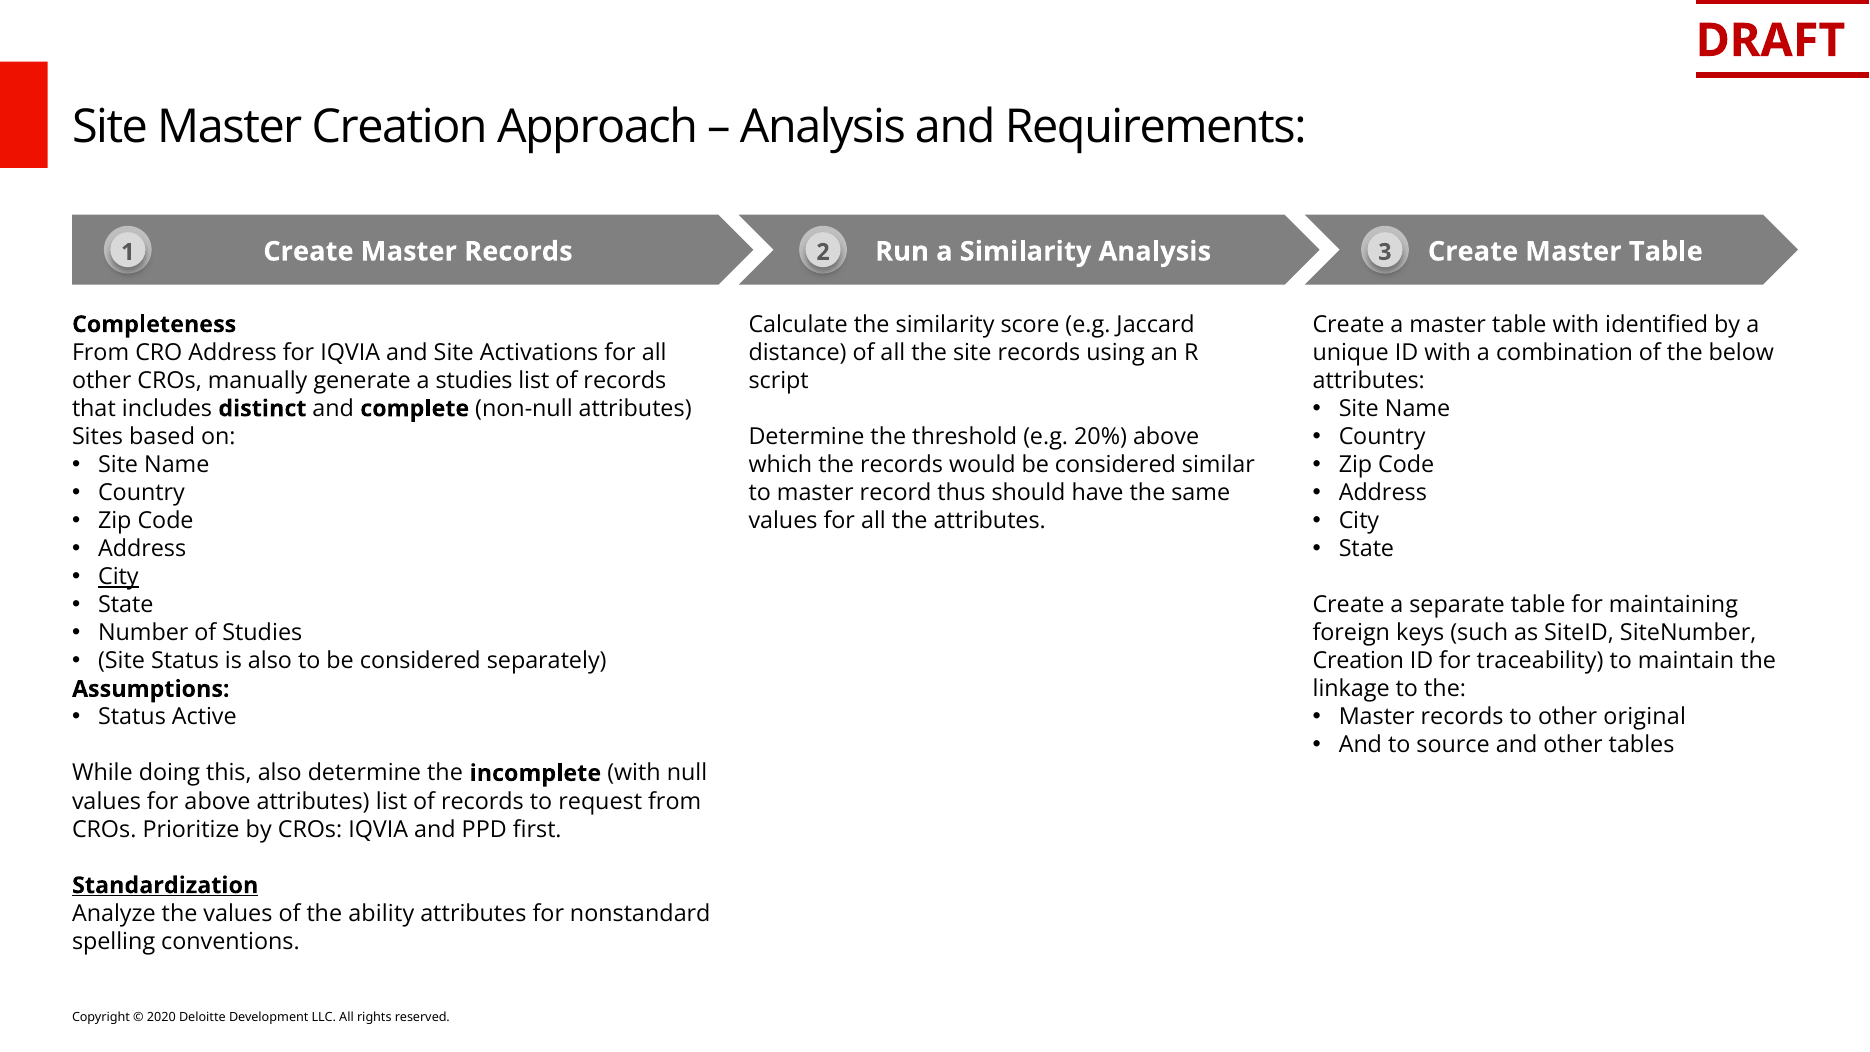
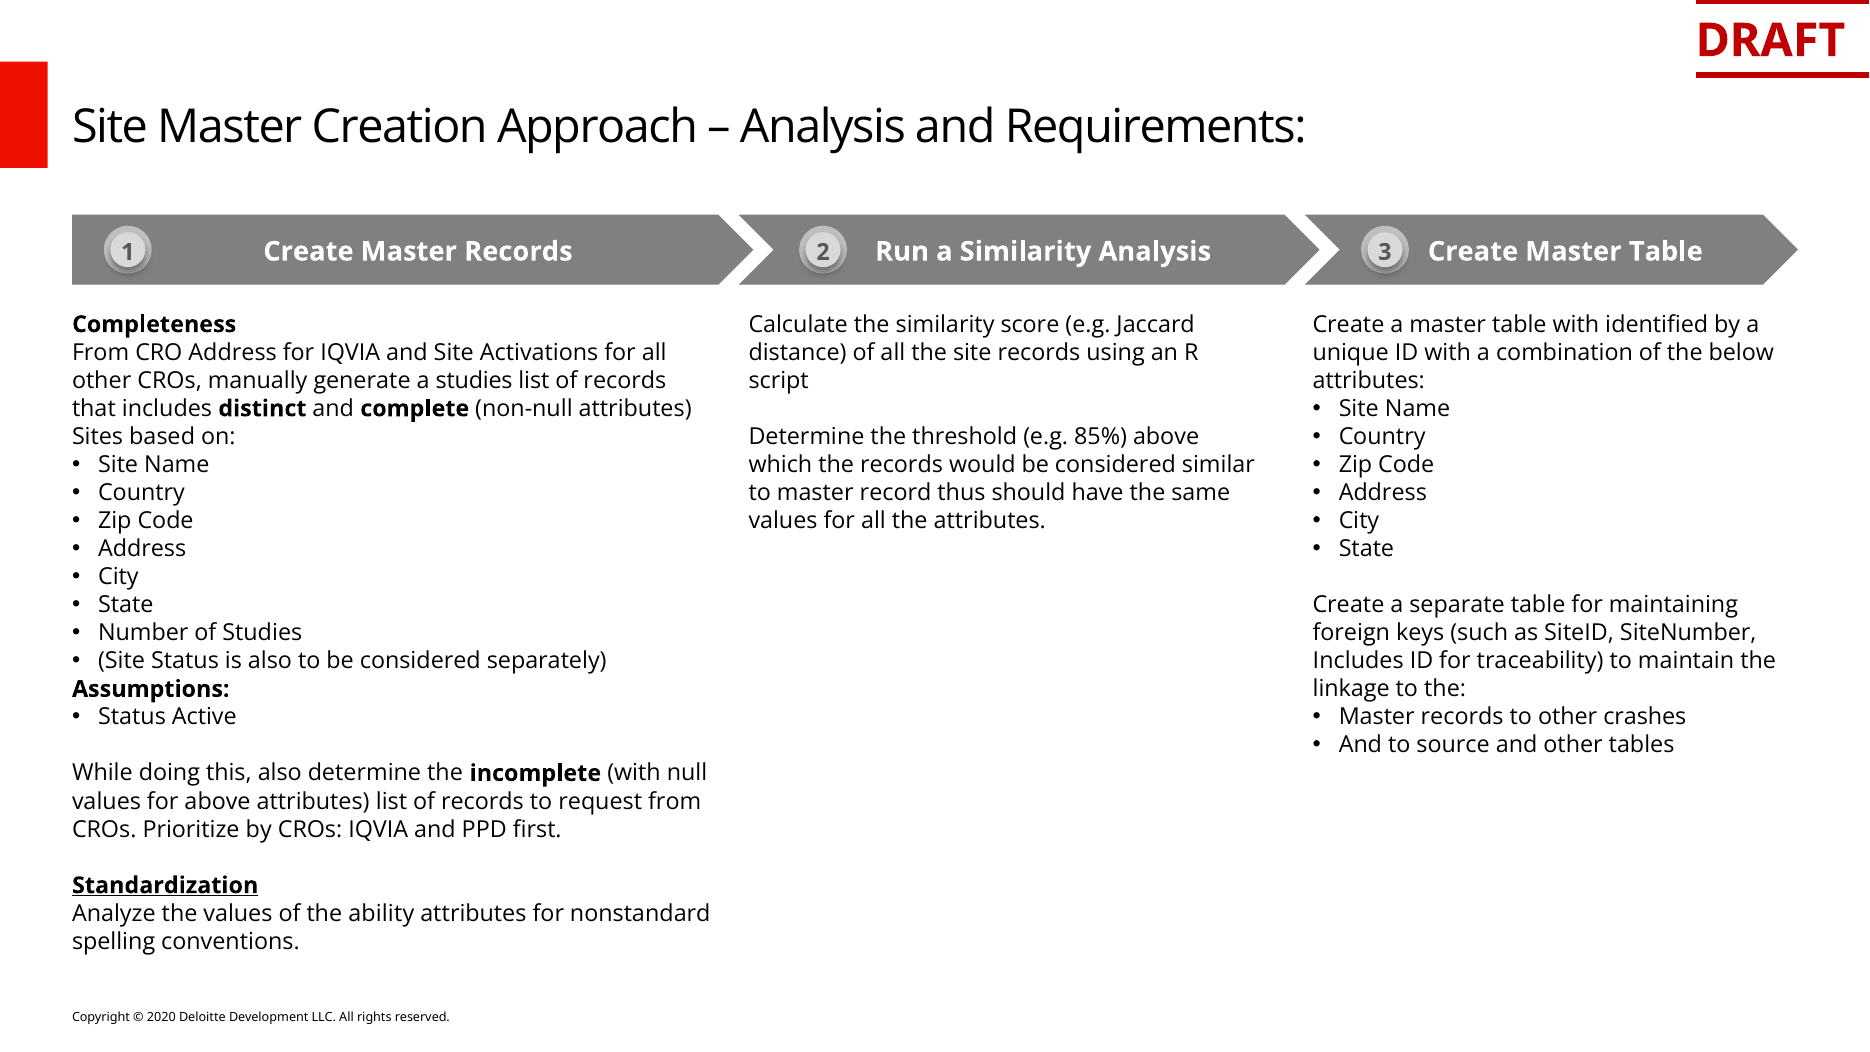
20%: 20% -> 85%
City at (118, 577) underline: present -> none
Creation at (1358, 661): Creation -> Includes
original: original -> crashes
